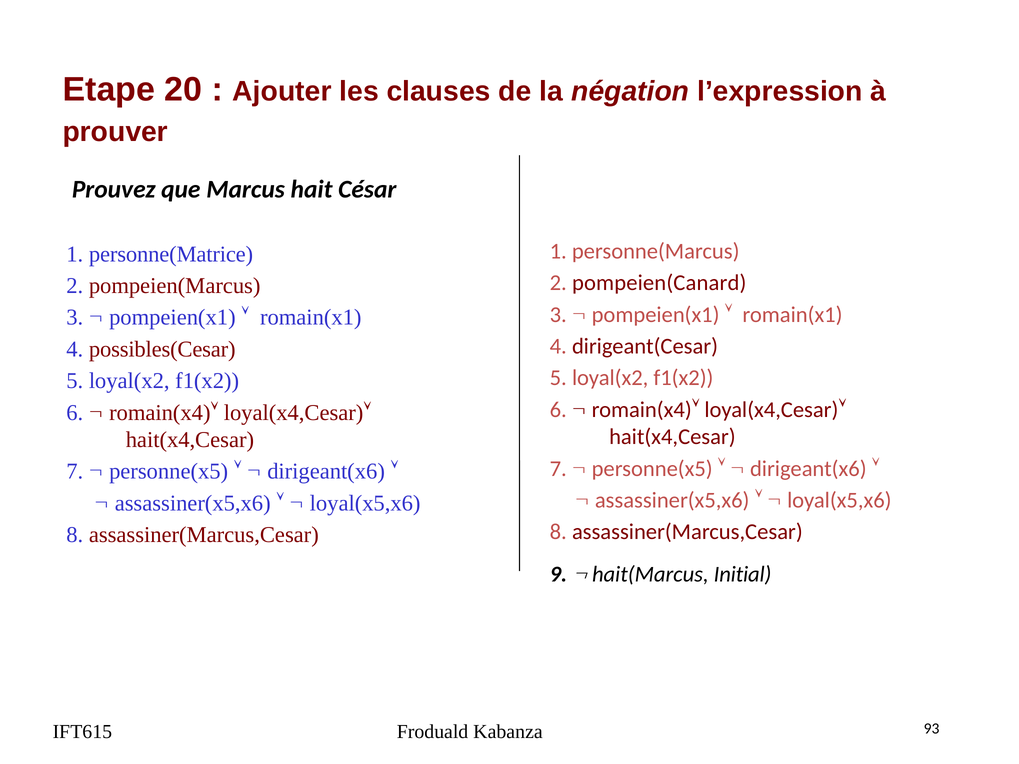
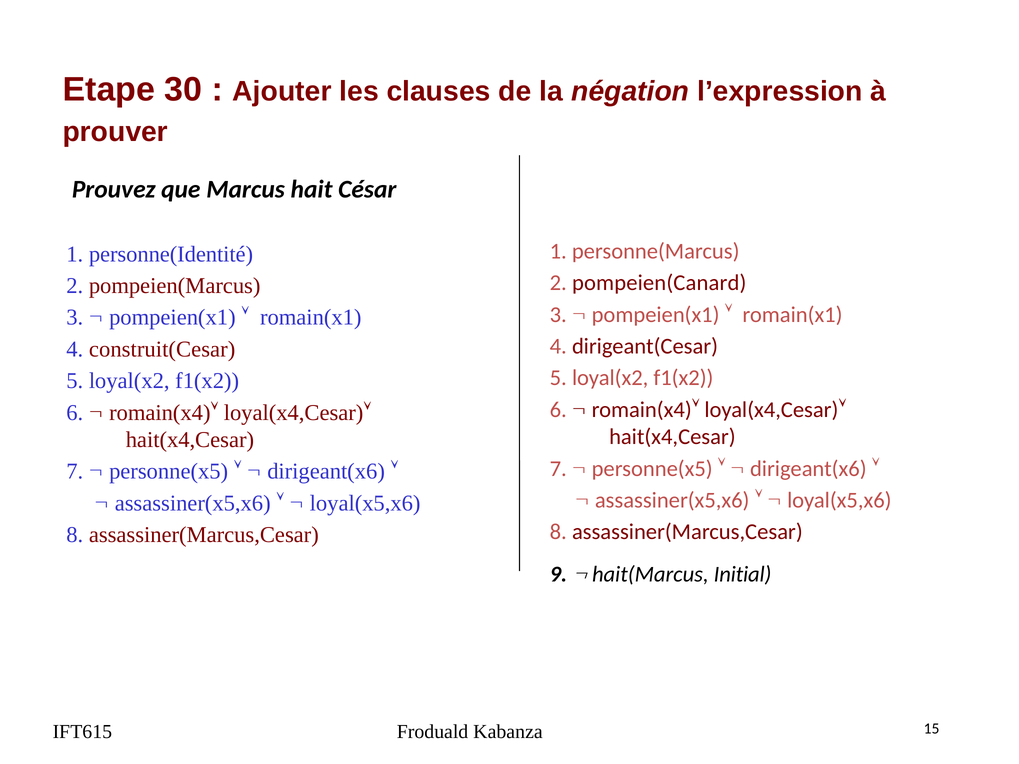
20: 20 -> 30
personne(Matrice: personne(Matrice -> personne(Identité
possibles(Cesar: possibles(Cesar -> construit(Cesar
93: 93 -> 15
